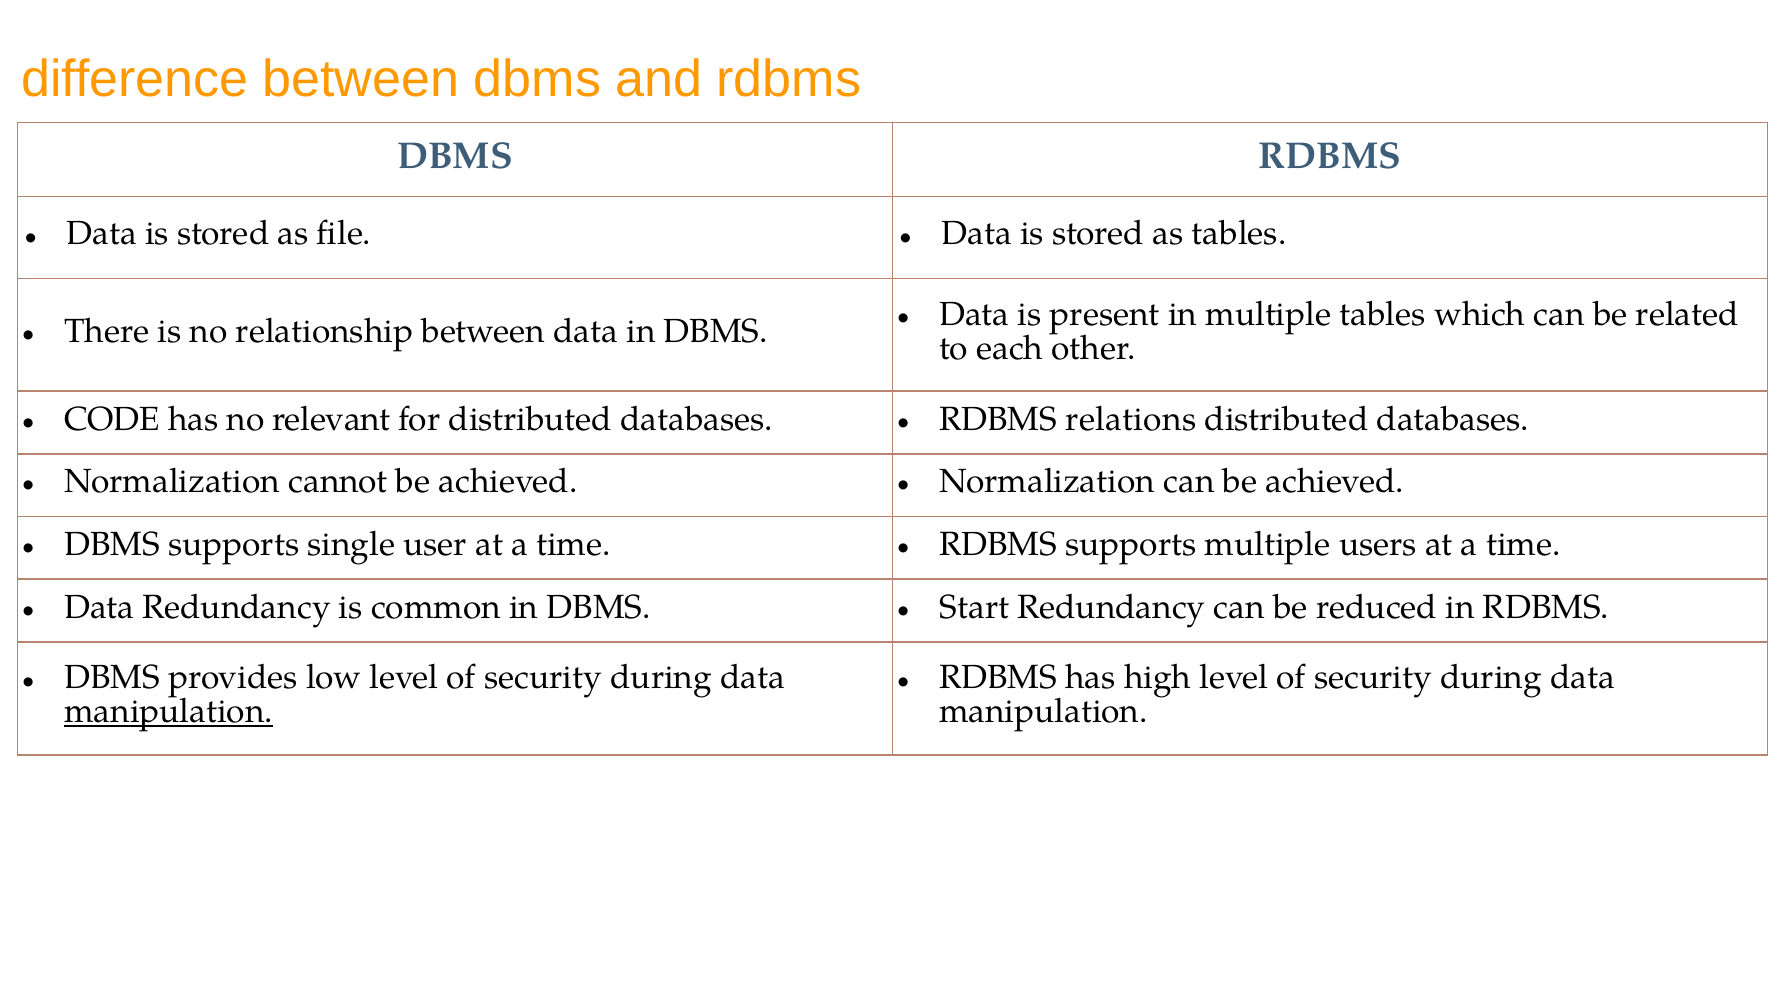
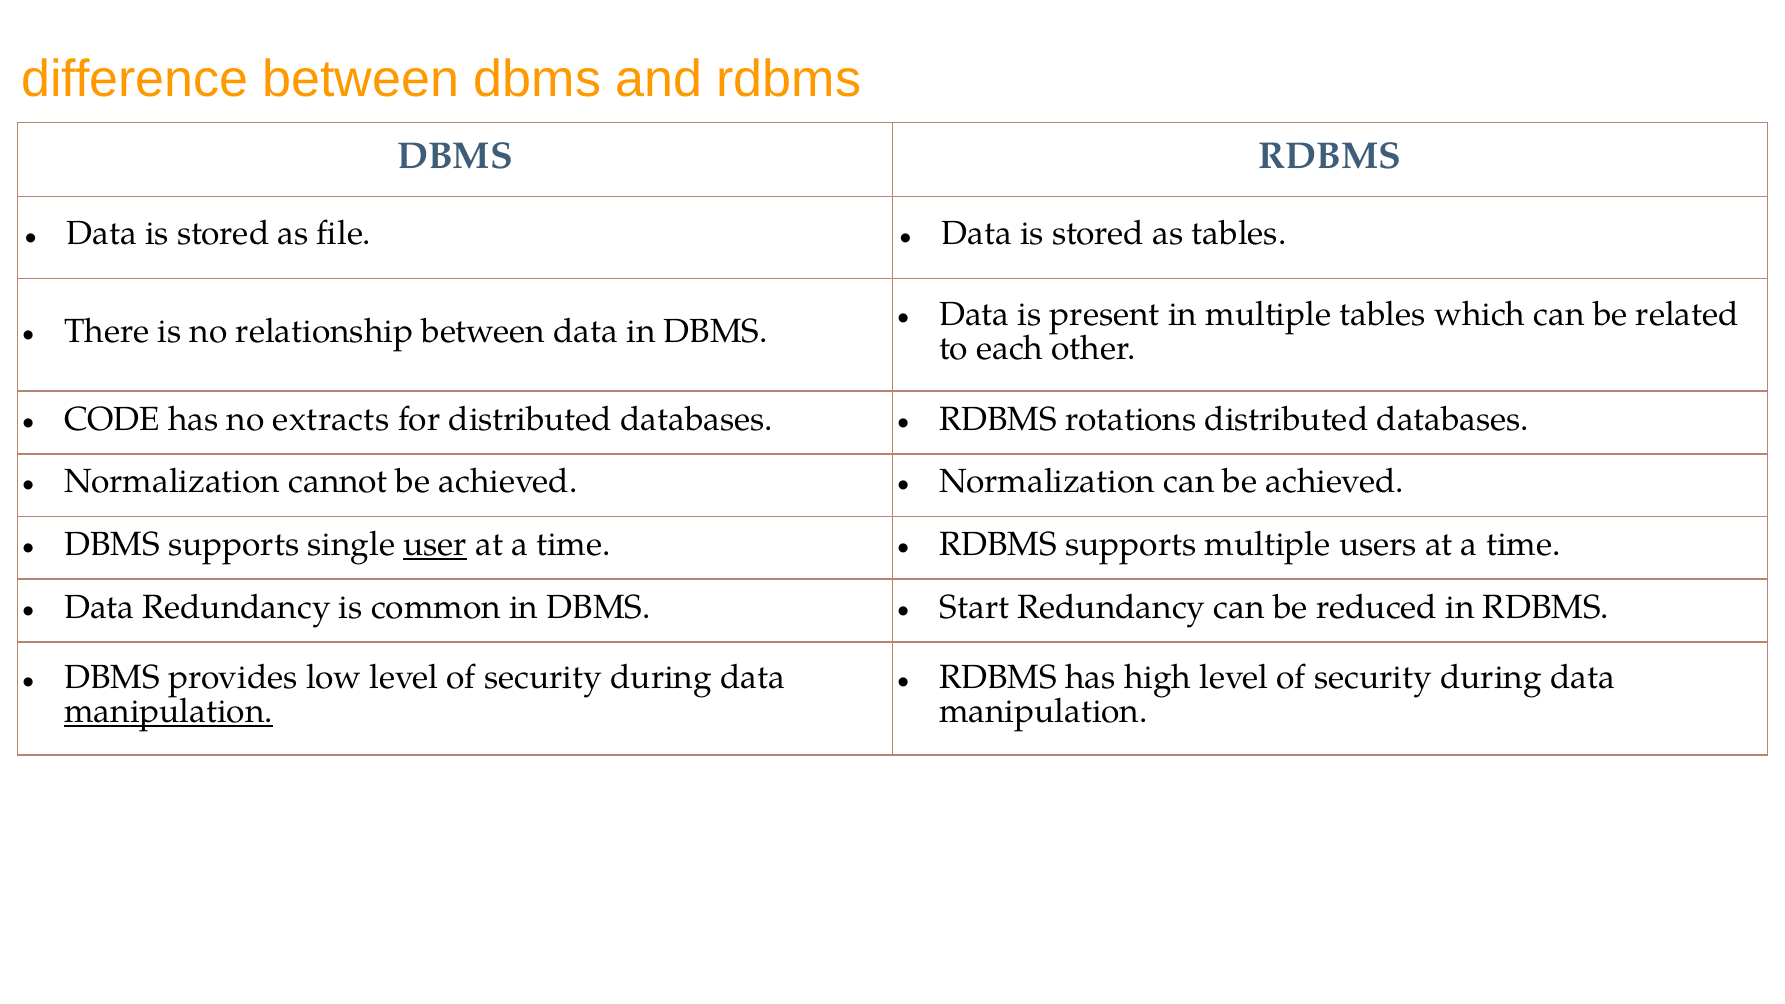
relevant: relevant -> extracts
relations: relations -> rotations
user underline: none -> present
